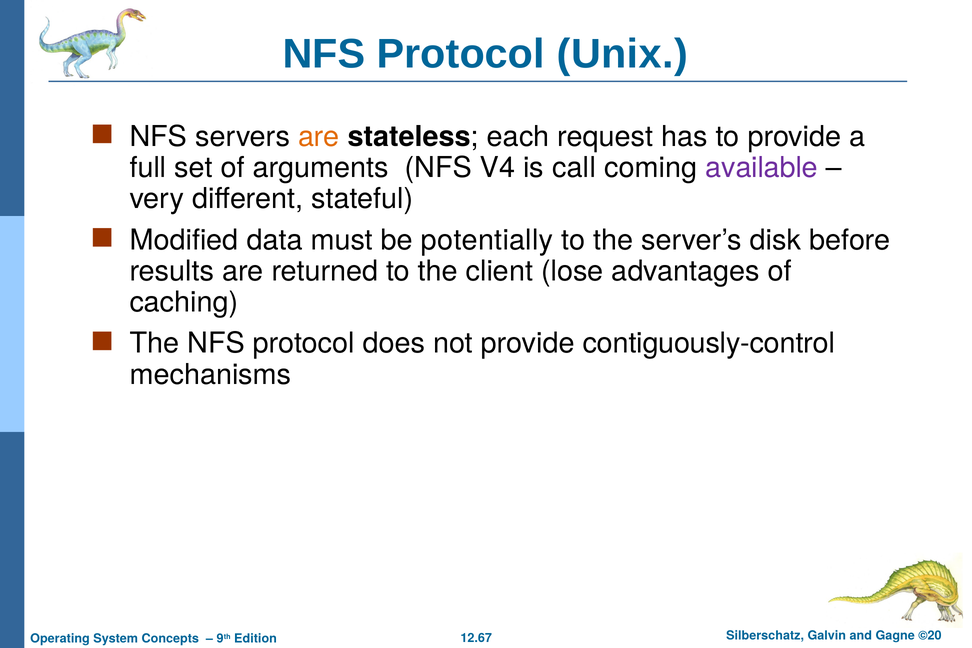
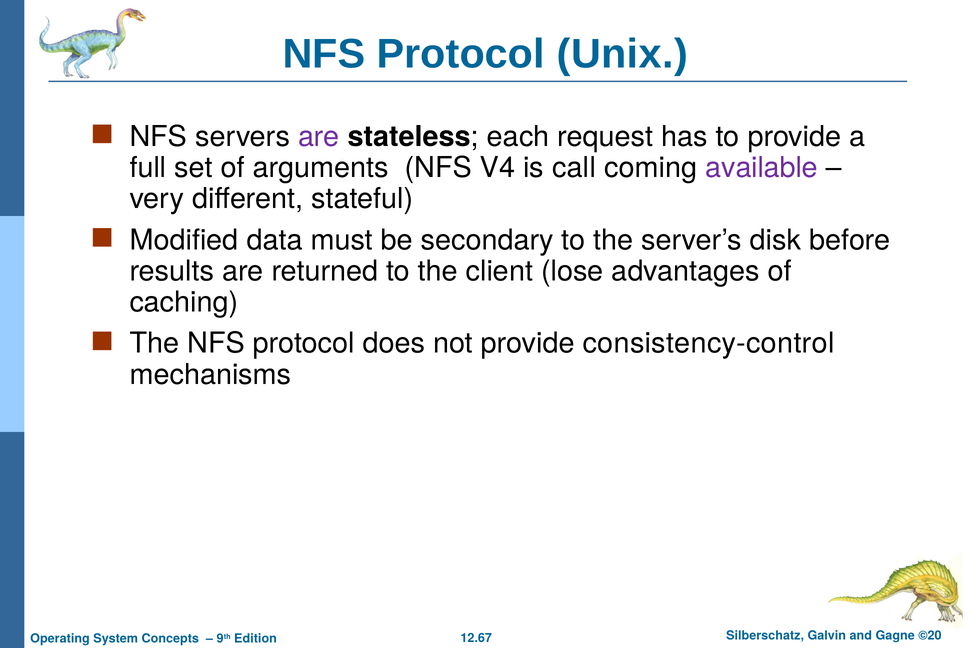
are at (319, 137) colour: orange -> purple
potentially: potentially -> secondary
contiguously-control: contiguously-control -> consistency-control
